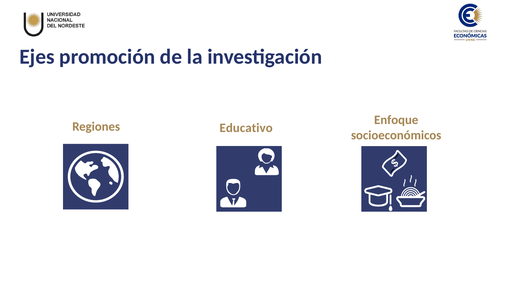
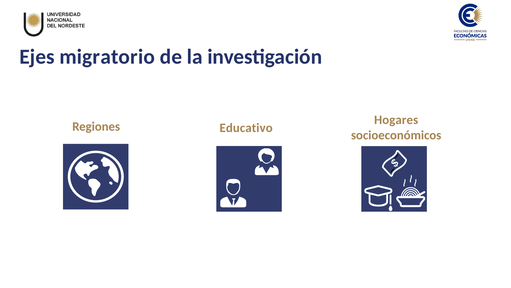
promoción: promoción -> migratorio
Enfoque: Enfoque -> Hogares
